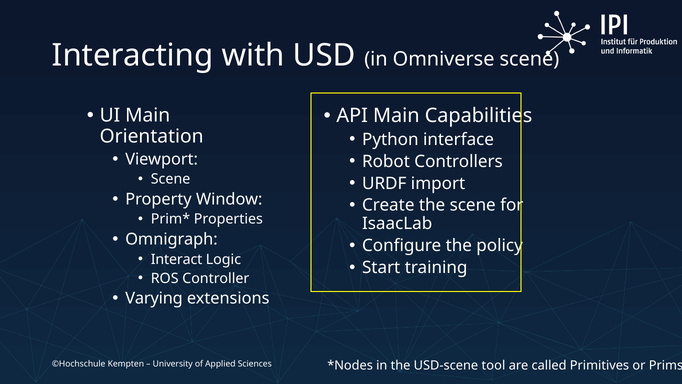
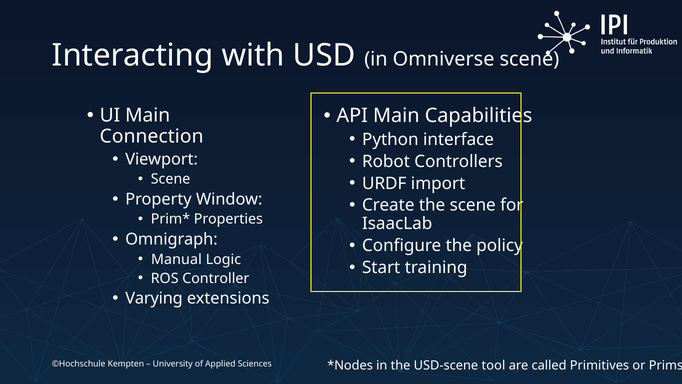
Orientation: Orientation -> Connection
Interact: Interact -> Manual
